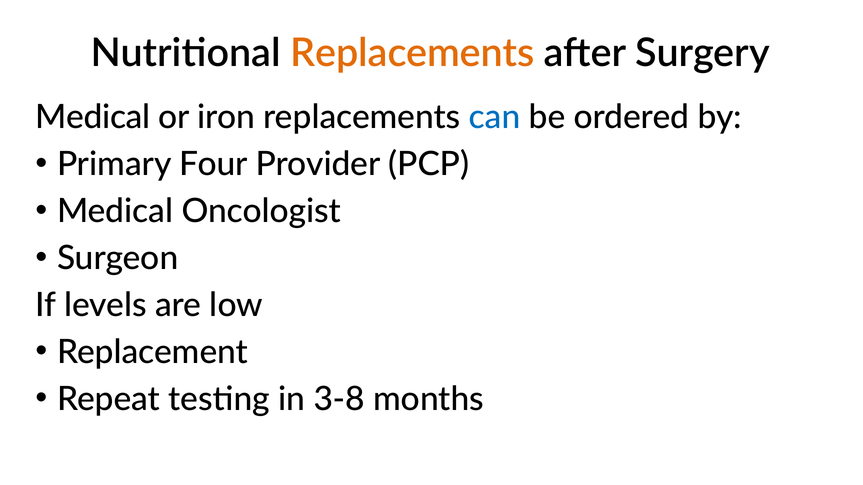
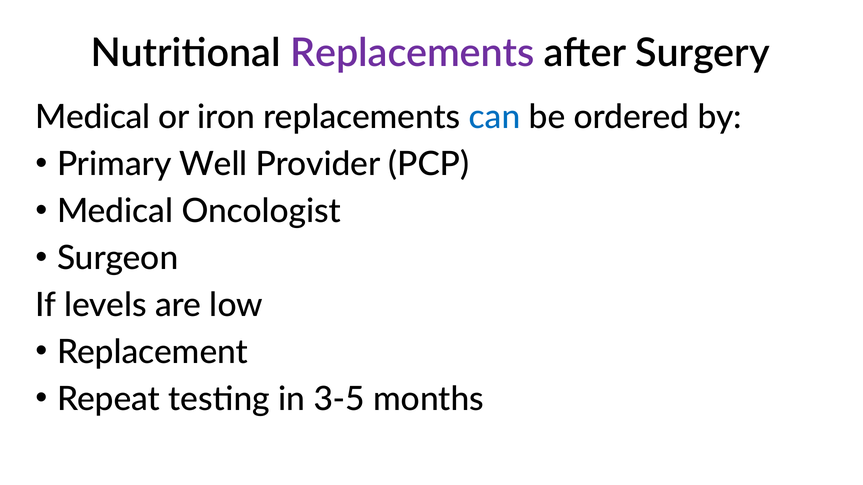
Replacements at (412, 53) colour: orange -> purple
Four: Four -> Well
3-8: 3-8 -> 3-5
